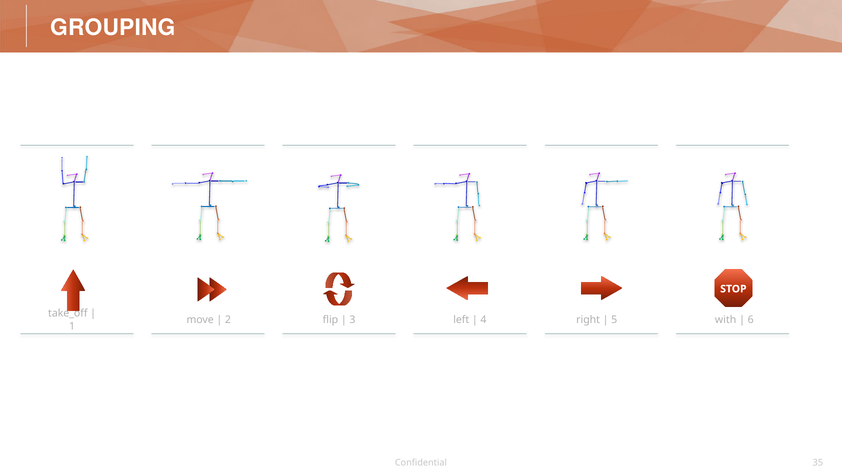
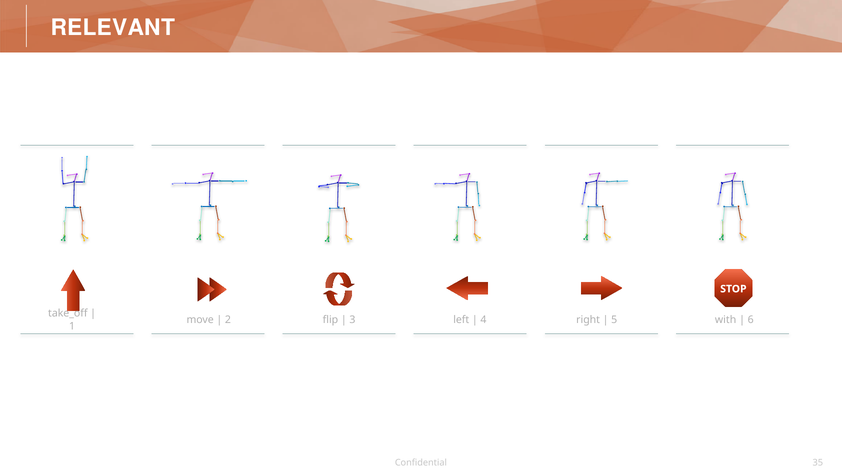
GROUPING: GROUPING -> RELEVANT
